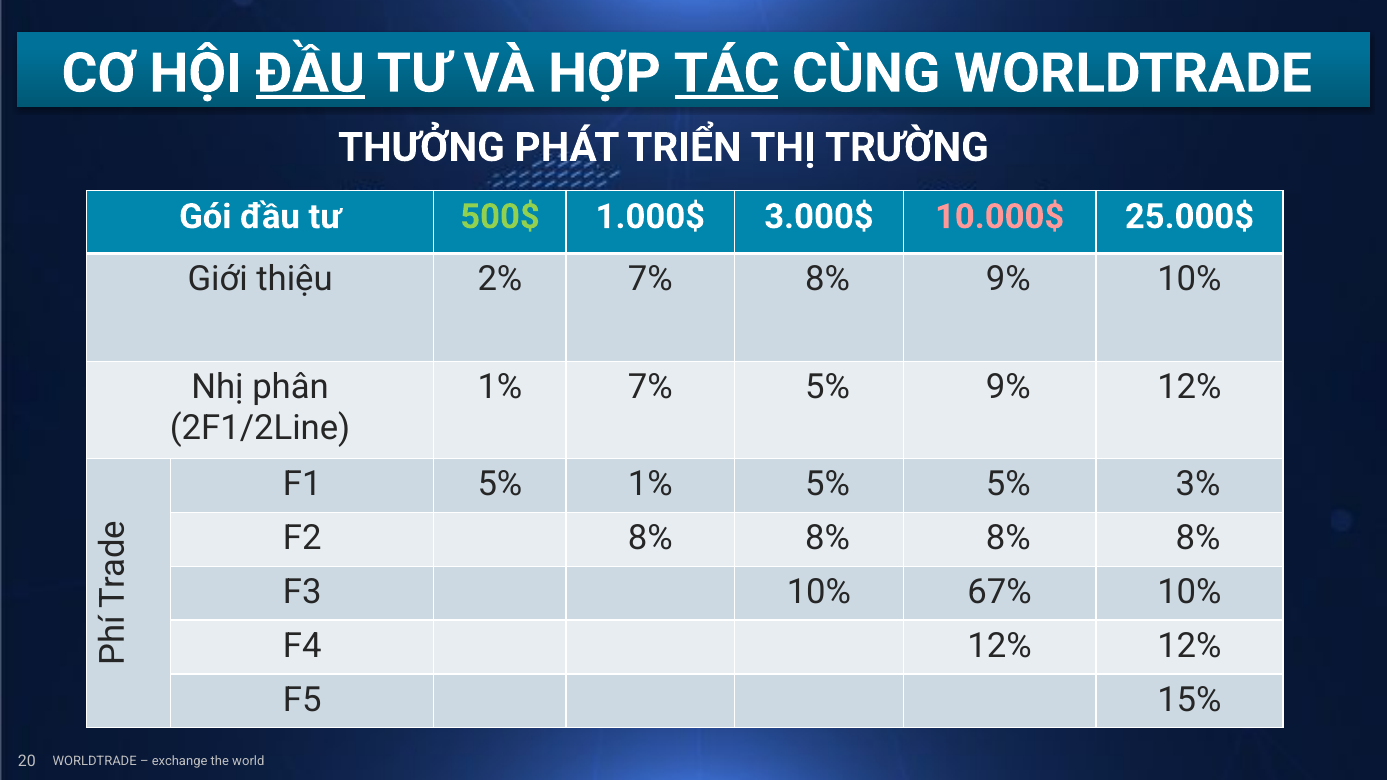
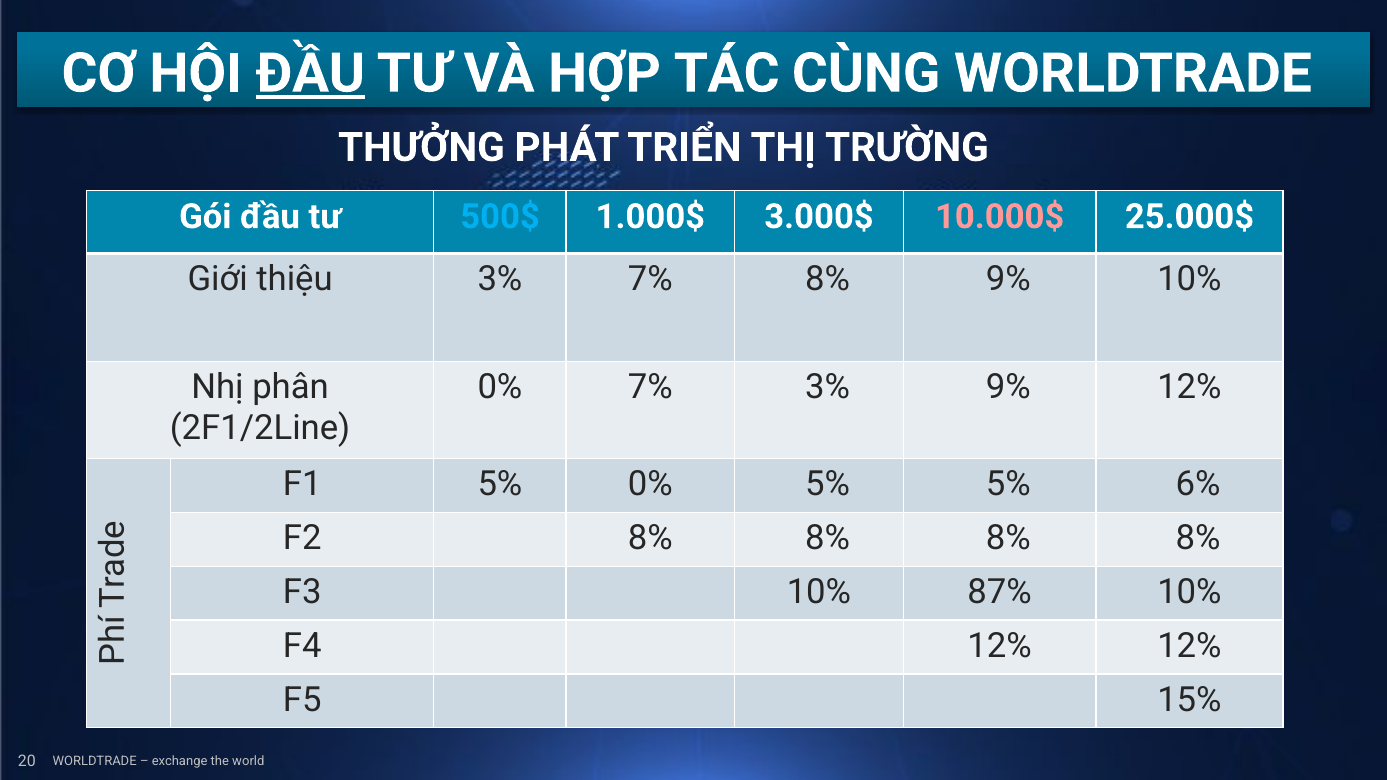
TÁC underline: present -> none
500$ colour: light green -> light blue
thiệu 2%: 2% -> 3%
1% at (500, 388): 1% -> 0%
7% 5%: 5% -> 3%
5% 1%: 1% -> 0%
3%: 3% -> 6%
67%: 67% -> 87%
